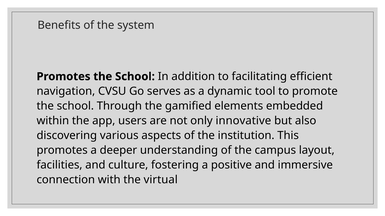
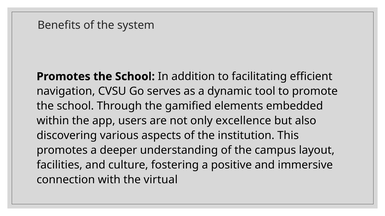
innovative: innovative -> excellence
